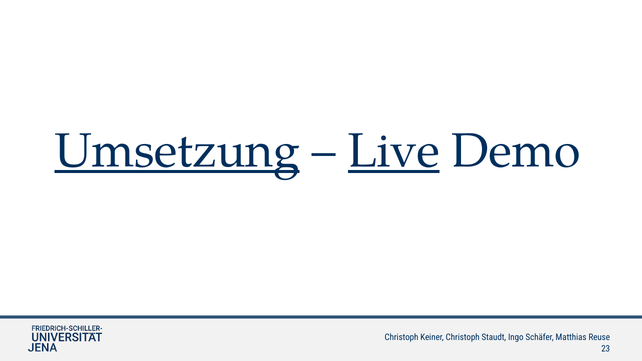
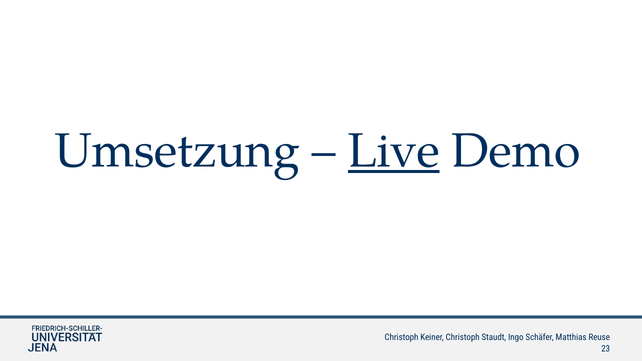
Umsetzung underline: present -> none
